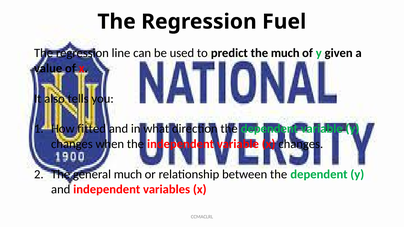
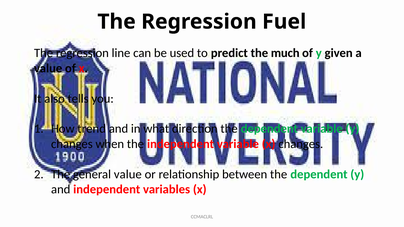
fitted: fitted -> trend
general much: much -> value
